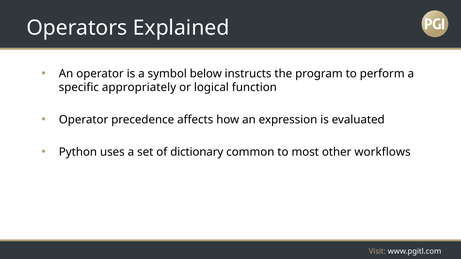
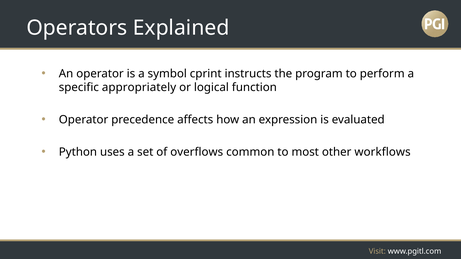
below: below -> cprint
dictionary: dictionary -> overflows
